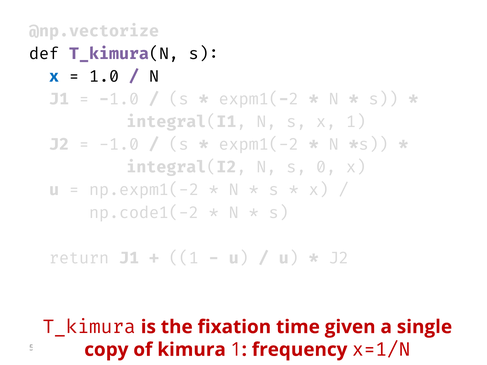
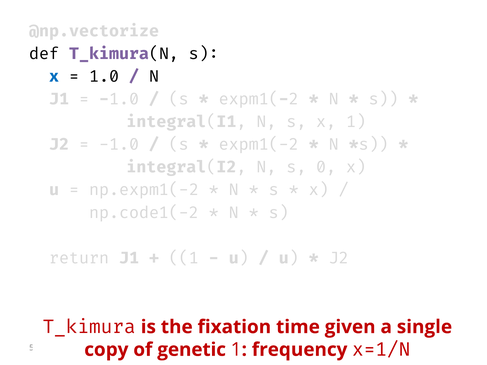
kimura: kimura -> genetic
